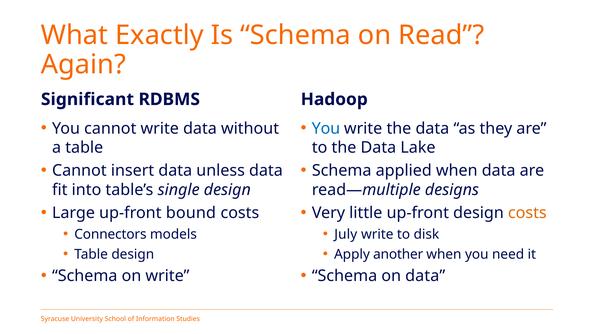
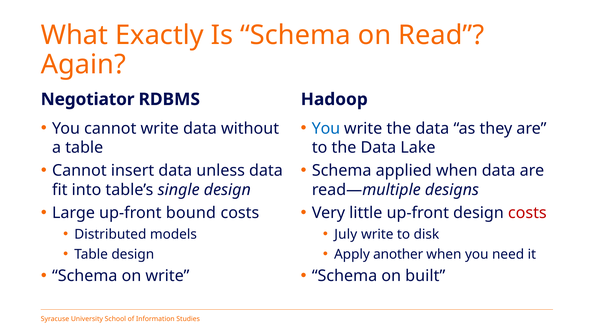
Significant: Significant -> Negotiator
costs at (527, 213) colour: orange -> red
Connectors: Connectors -> Distributed
on data: data -> built
